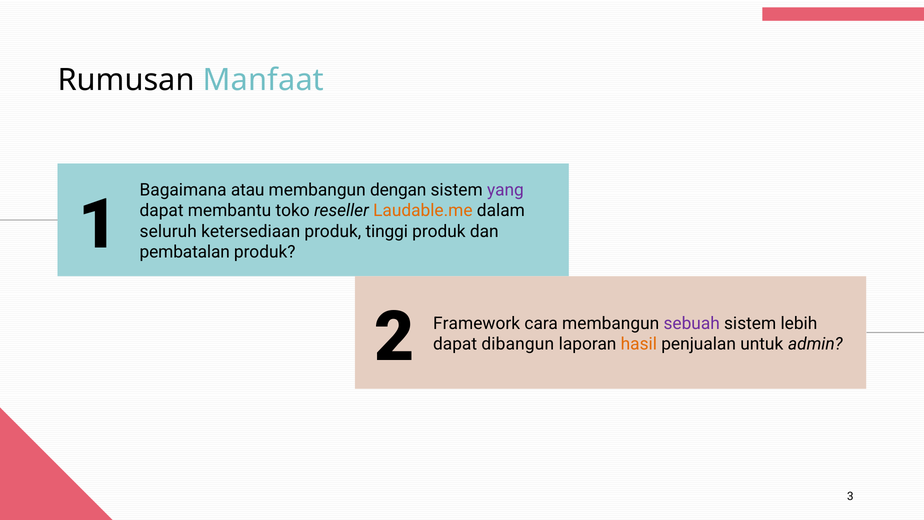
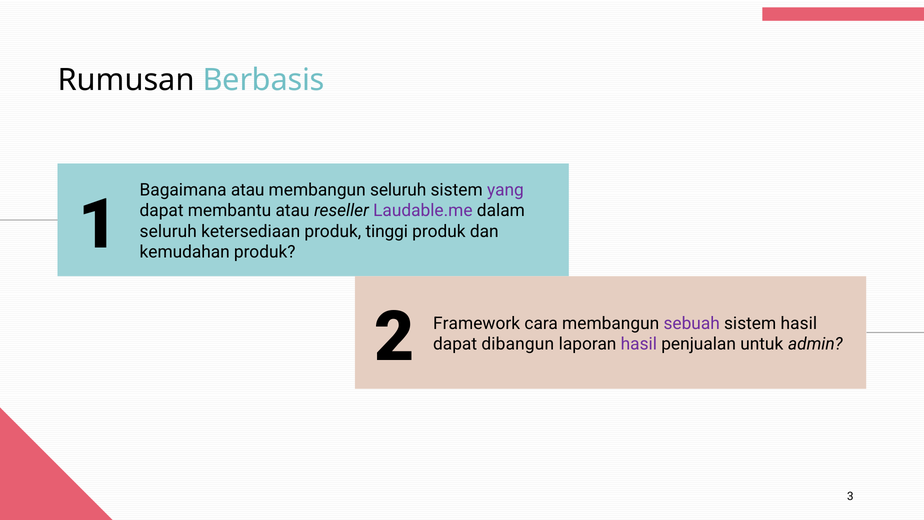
Manfaat: Manfaat -> Berbasis
membangun dengan: dengan -> seluruh
membantu toko: toko -> atau
Laudable.me colour: orange -> purple
pembatalan: pembatalan -> kemudahan
sistem lebih: lebih -> hasil
hasil at (639, 344) colour: orange -> purple
